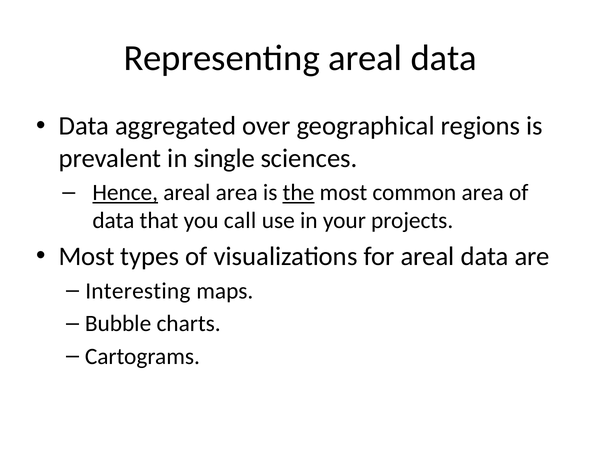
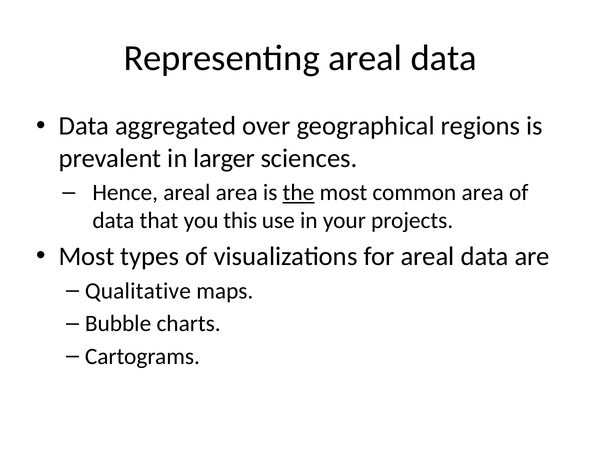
single: single -> larger
Hence underline: present -> none
call: call -> this
Interesting: Interesting -> Qualitative
